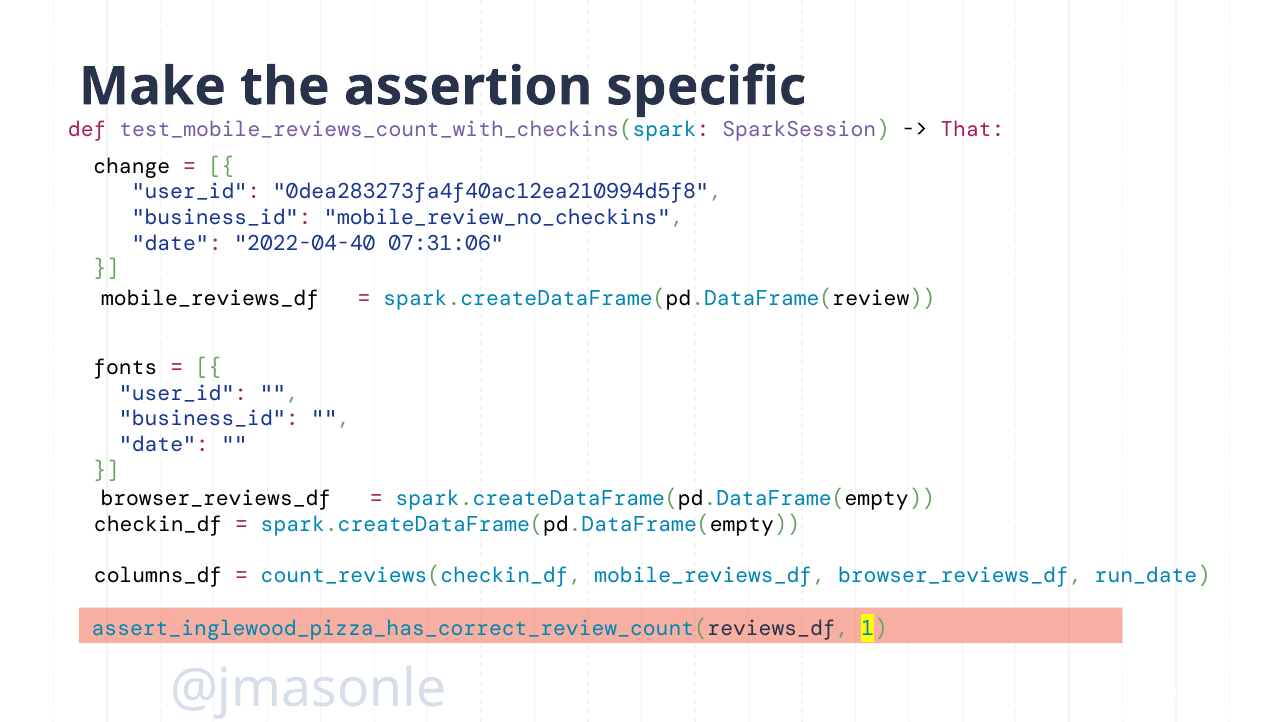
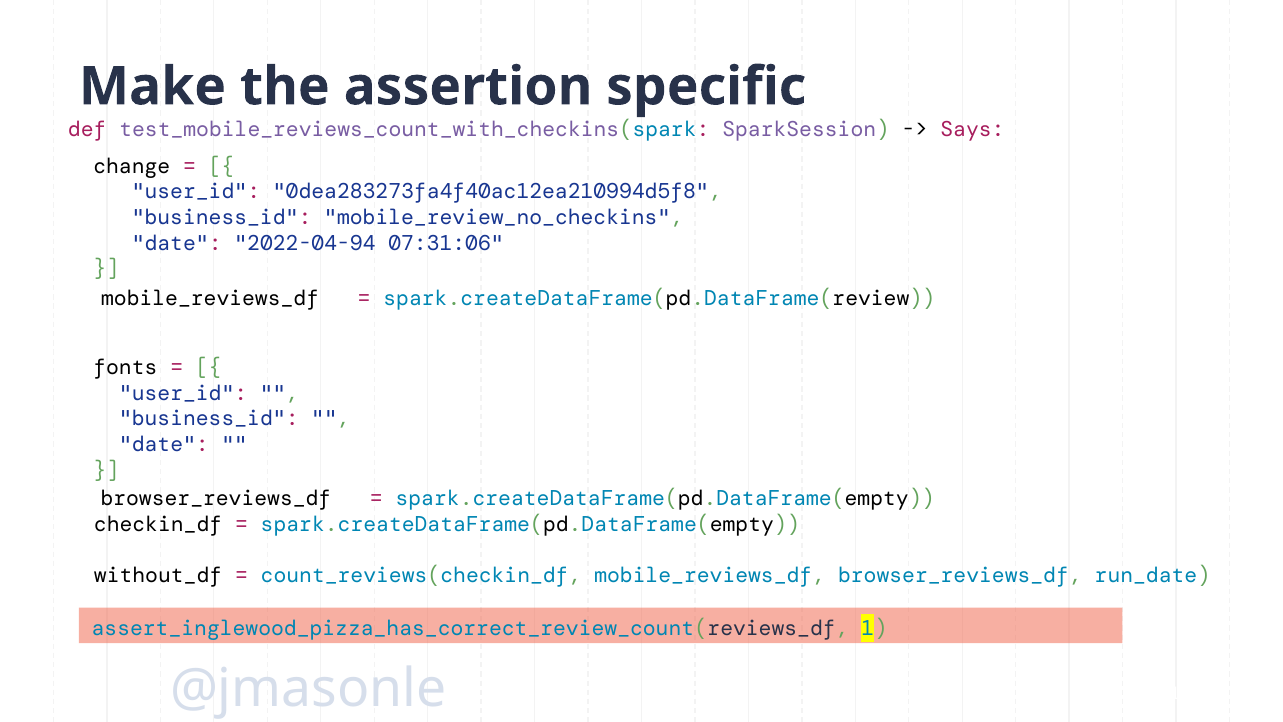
That: That -> Says
2022-04-40: 2022-04-40 -> 2022-04-94
columns_df: columns_df -> without_df
